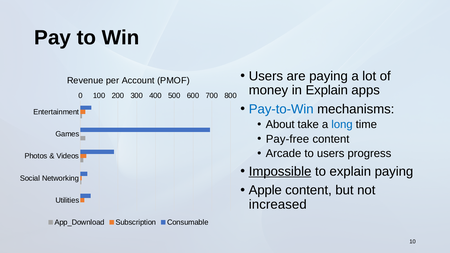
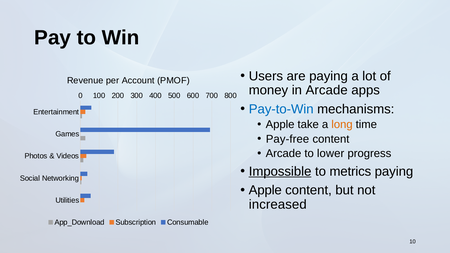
in Explain: Explain -> Arcade
About at (280, 125): About -> Apple
long colour: blue -> orange
to users: users -> lower
to explain: explain -> metrics
